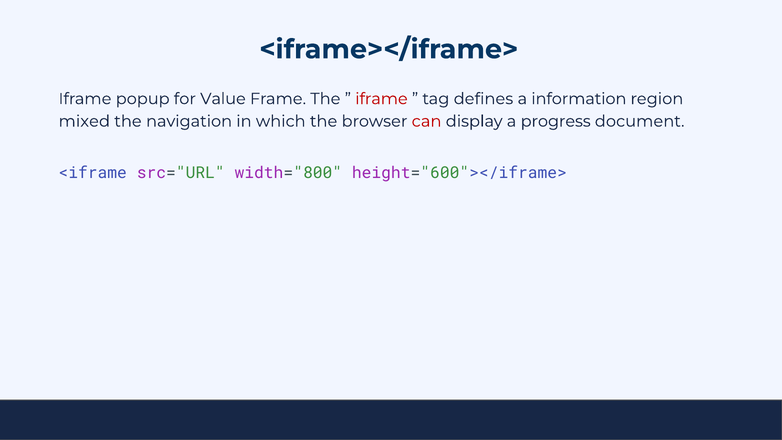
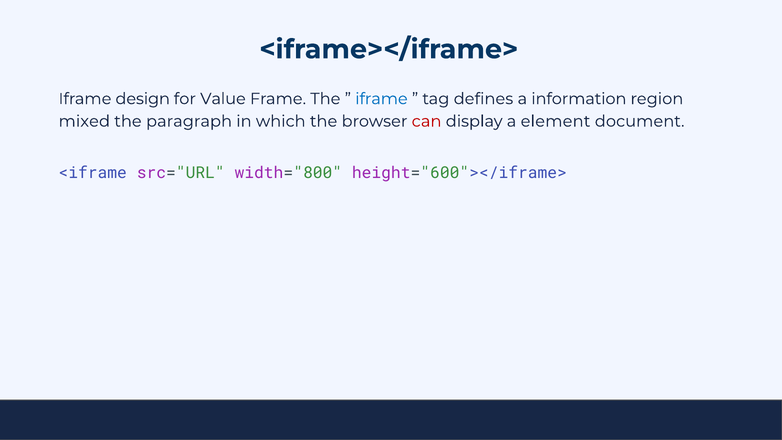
popup: popup -> design
iframe at (381, 99) colour: red -> blue
navigation: navigation -> paragraph
progress: progress -> element
